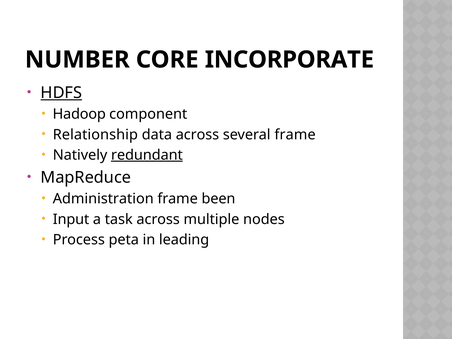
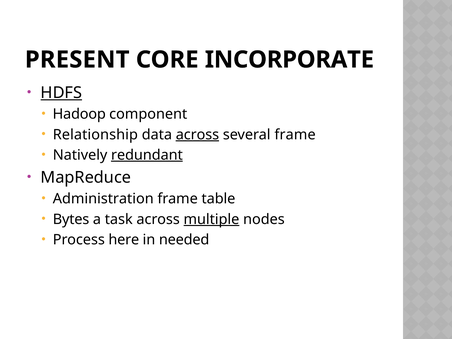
NUMBER: NUMBER -> PRESENT
across at (197, 135) underline: none -> present
been: been -> table
Input: Input -> Bytes
multiple underline: none -> present
peta: peta -> here
leading: leading -> needed
